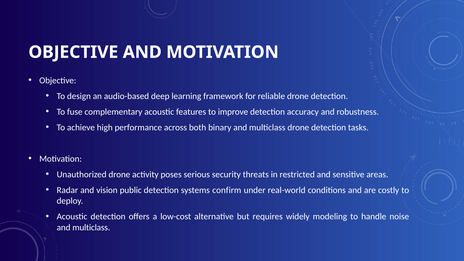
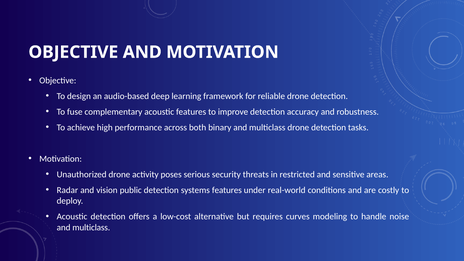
systems confirm: confirm -> features
widely: widely -> curves
